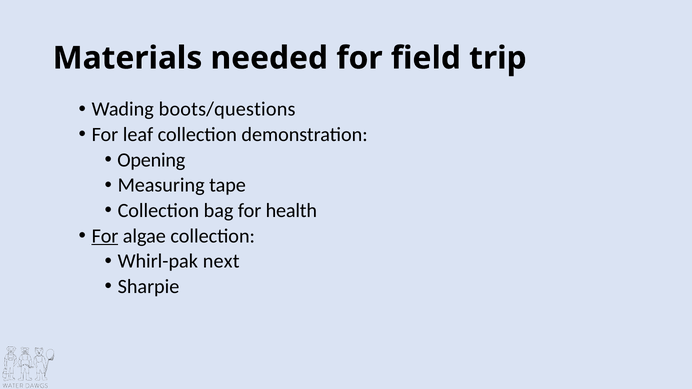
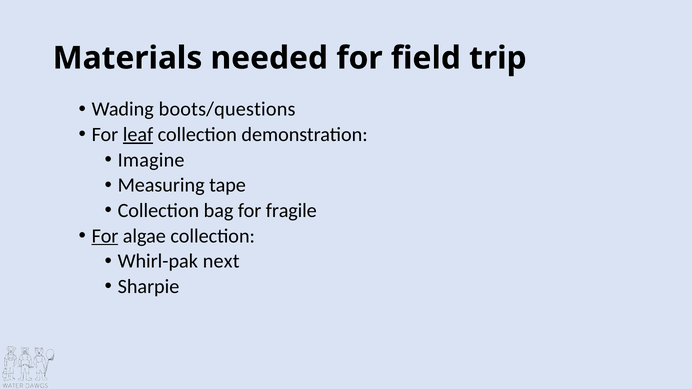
leaf underline: none -> present
Opening: Opening -> Imagine
health: health -> fragile
